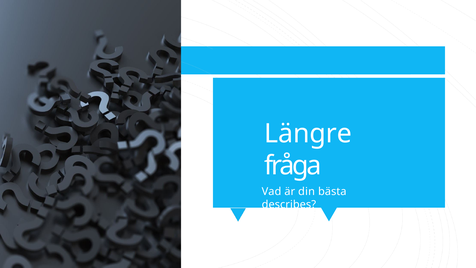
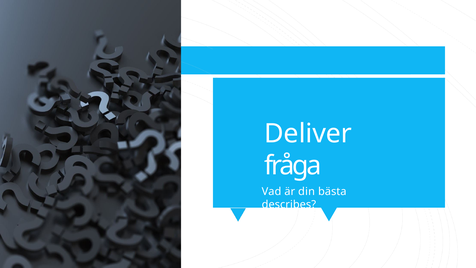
Längre: Längre -> Deliver
